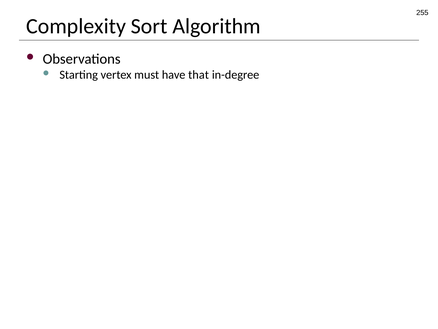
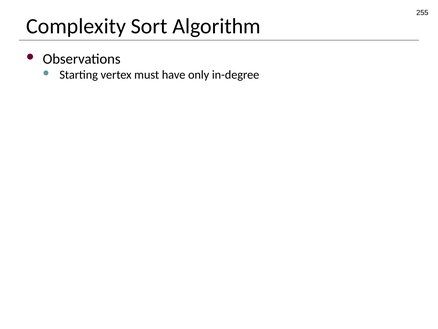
that: that -> only
